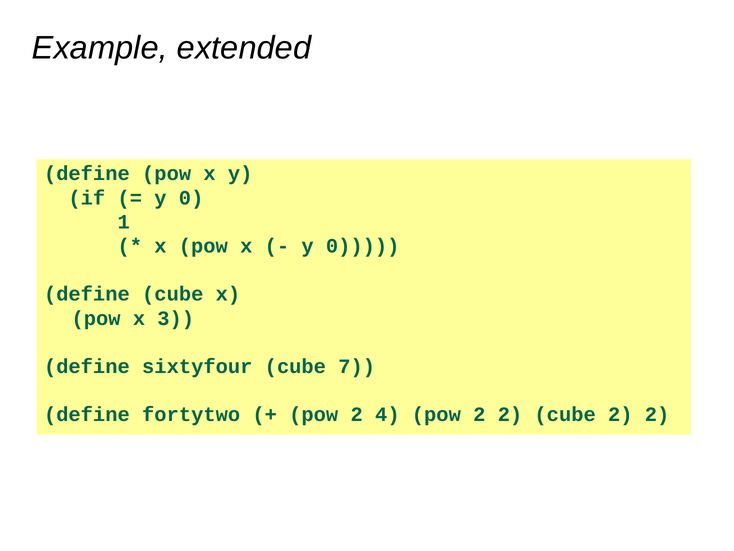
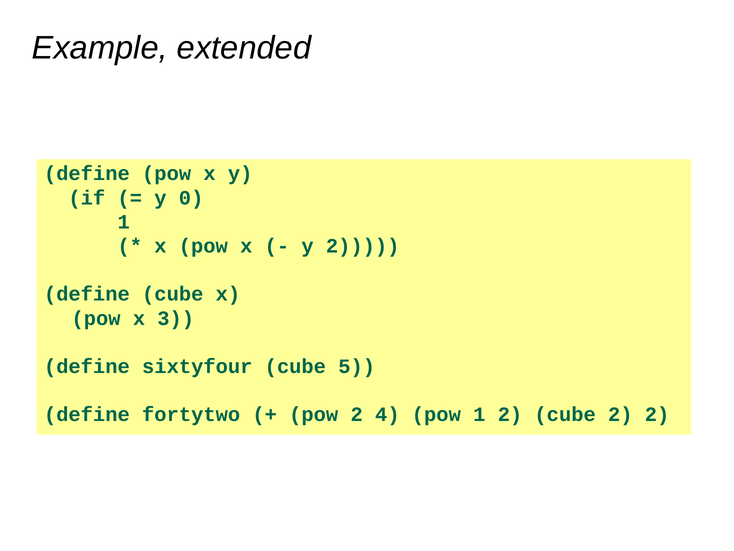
0 at (363, 246): 0 -> 2
7: 7 -> 5
4 pow 2: 2 -> 1
